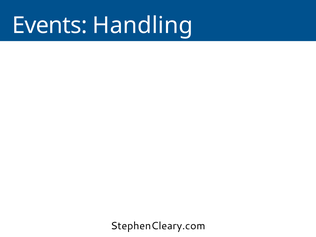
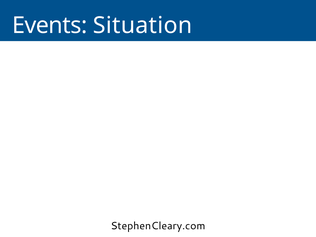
Events Handling: Handling -> Situation
